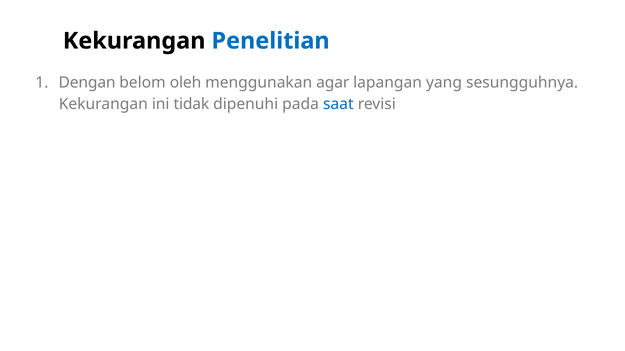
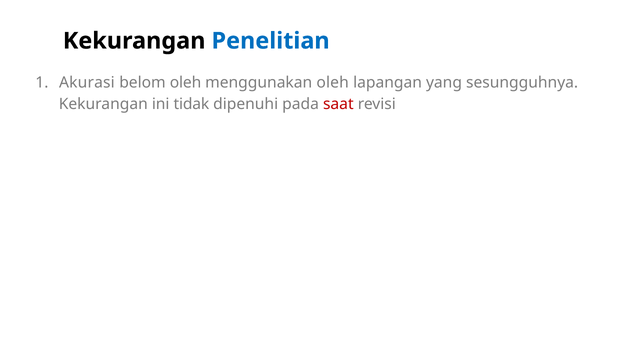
Dengan: Dengan -> Akurasi
menggunakan agar: agar -> oleh
saat colour: blue -> red
